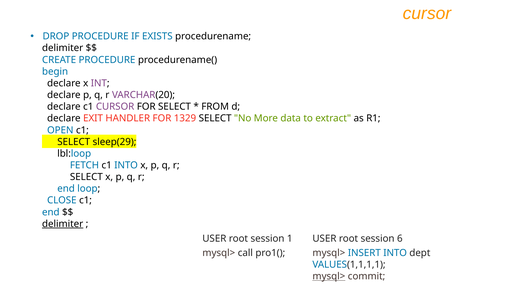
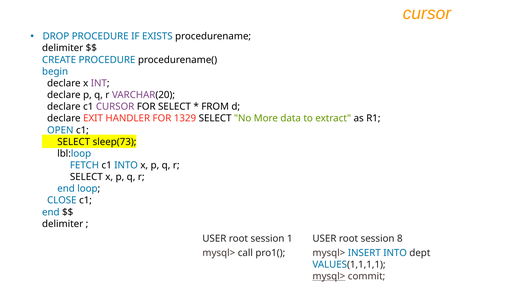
sleep(29: sleep(29 -> sleep(73
delimiter at (63, 223) underline: present -> none
6: 6 -> 8
